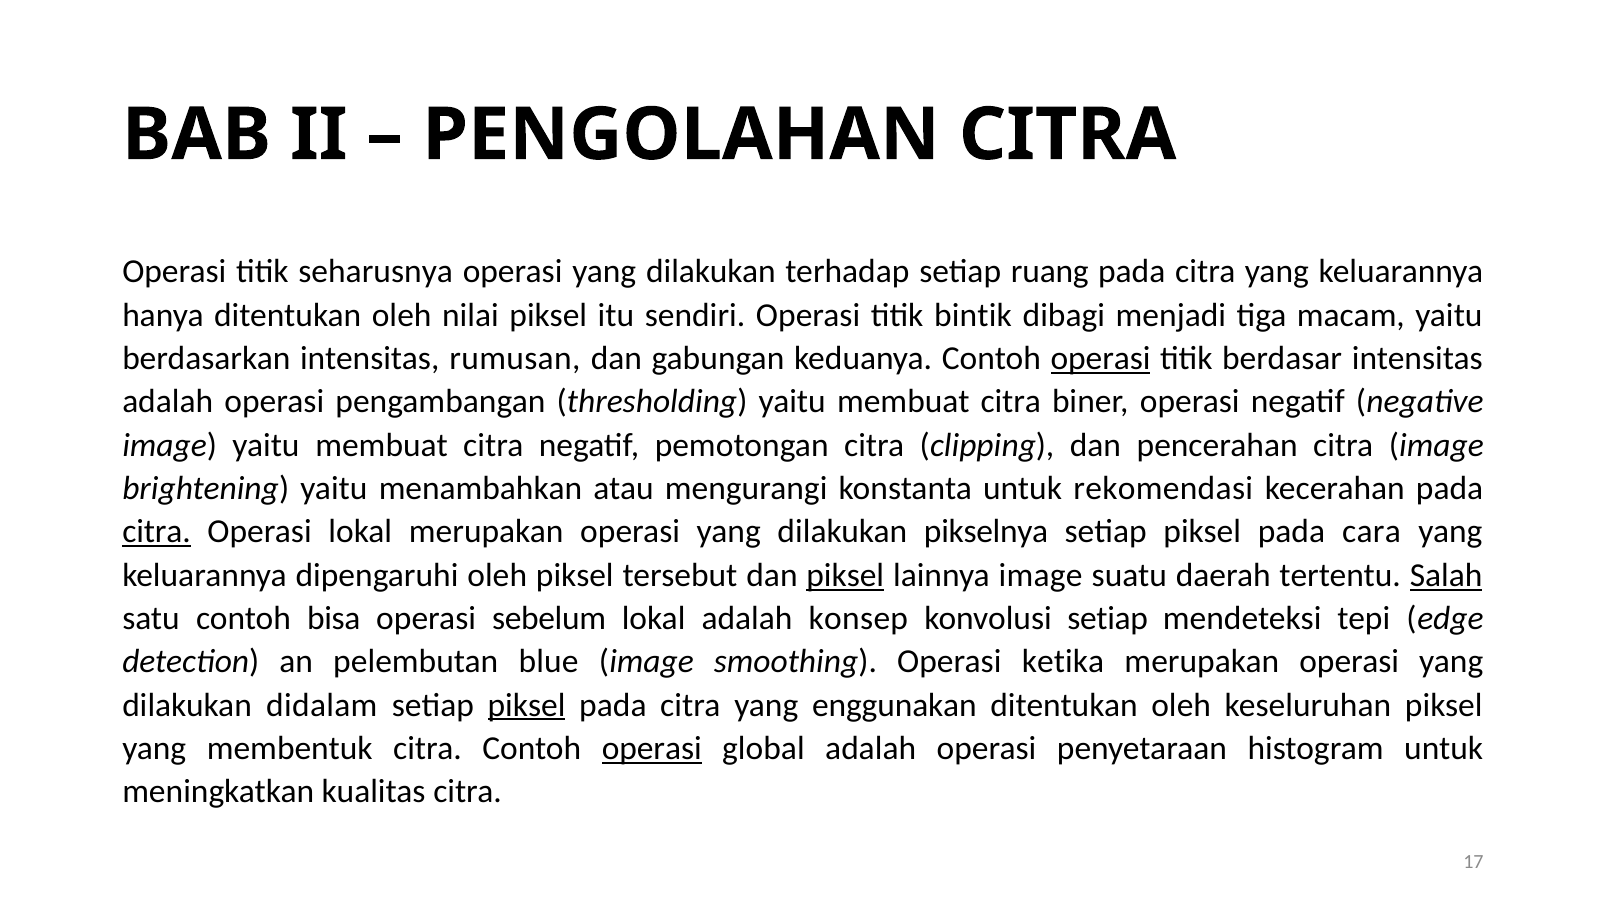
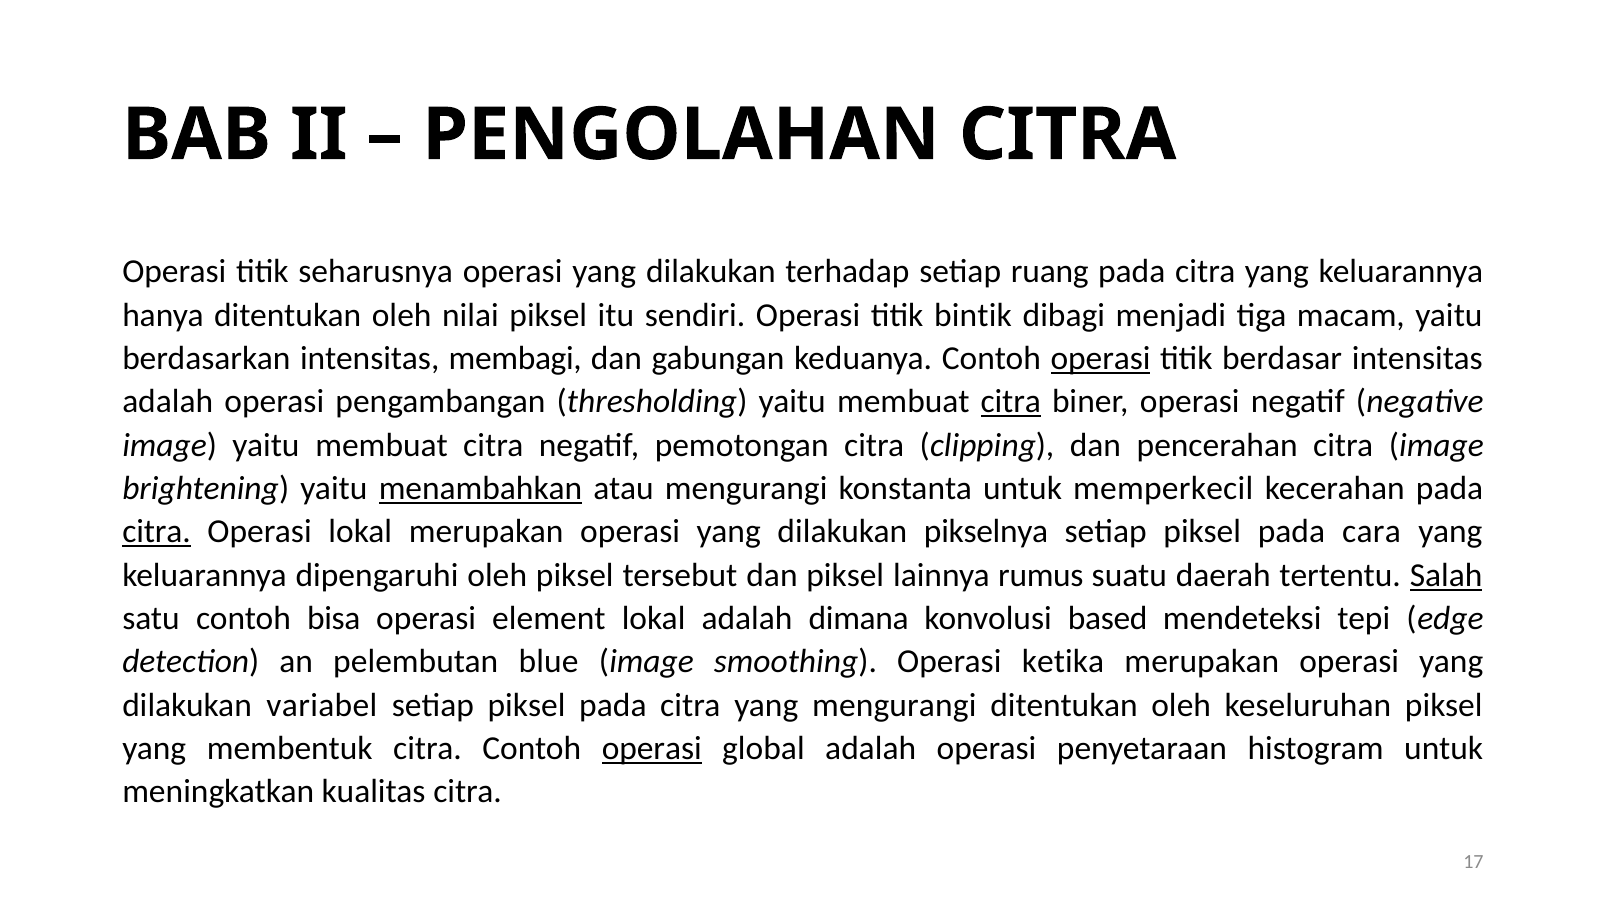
rumusan: rumusan -> membagi
citra at (1011, 402) underline: none -> present
menambahkan underline: none -> present
rekomendasi: rekomendasi -> memperkecil
piksel at (845, 575) underline: present -> none
lainnya image: image -> rumus
sebelum: sebelum -> element
konsep: konsep -> dimana
konvolusi setiap: setiap -> based
didalam: didalam -> variabel
piksel at (527, 705) underline: present -> none
yang enggunakan: enggunakan -> mengurangi
